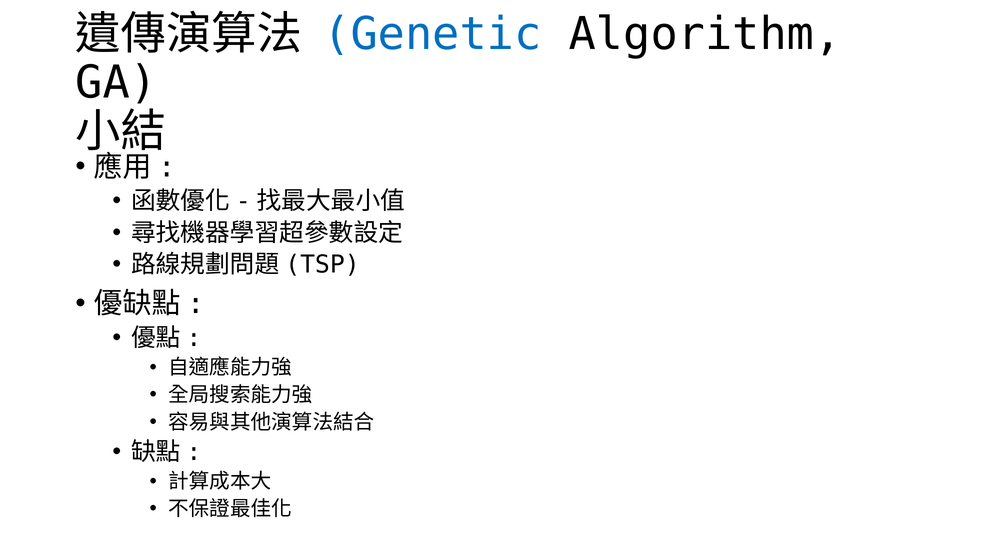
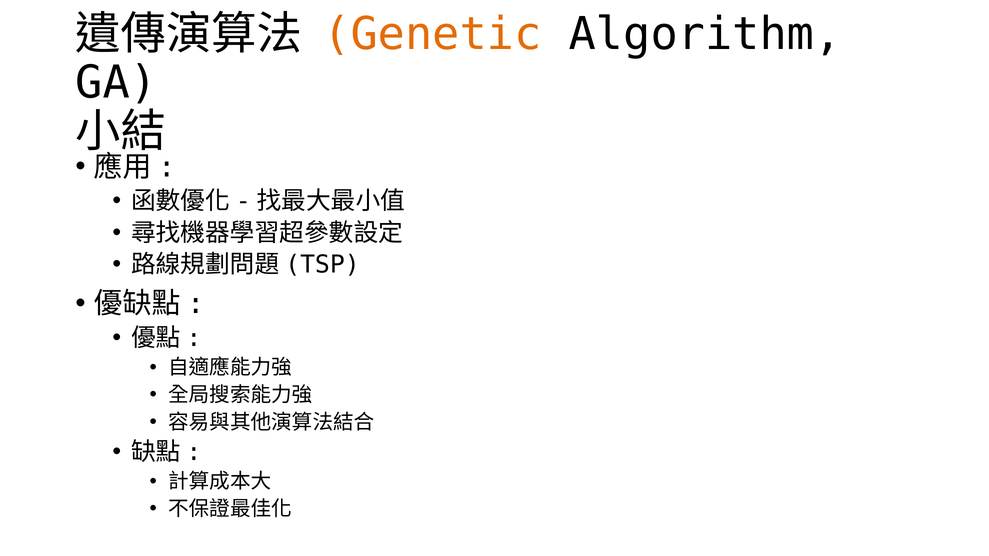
Genetic colour: blue -> orange
